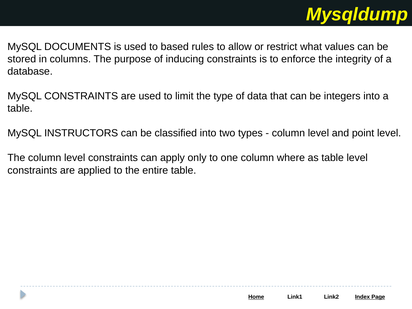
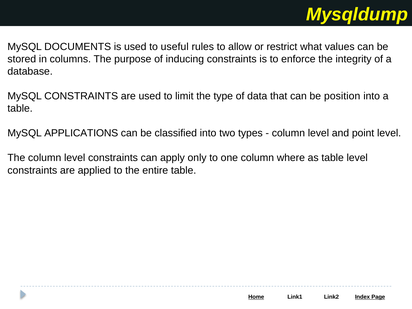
based: based -> useful
integers: integers -> position
INSTRUCTORS: INSTRUCTORS -> APPLICATIONS
